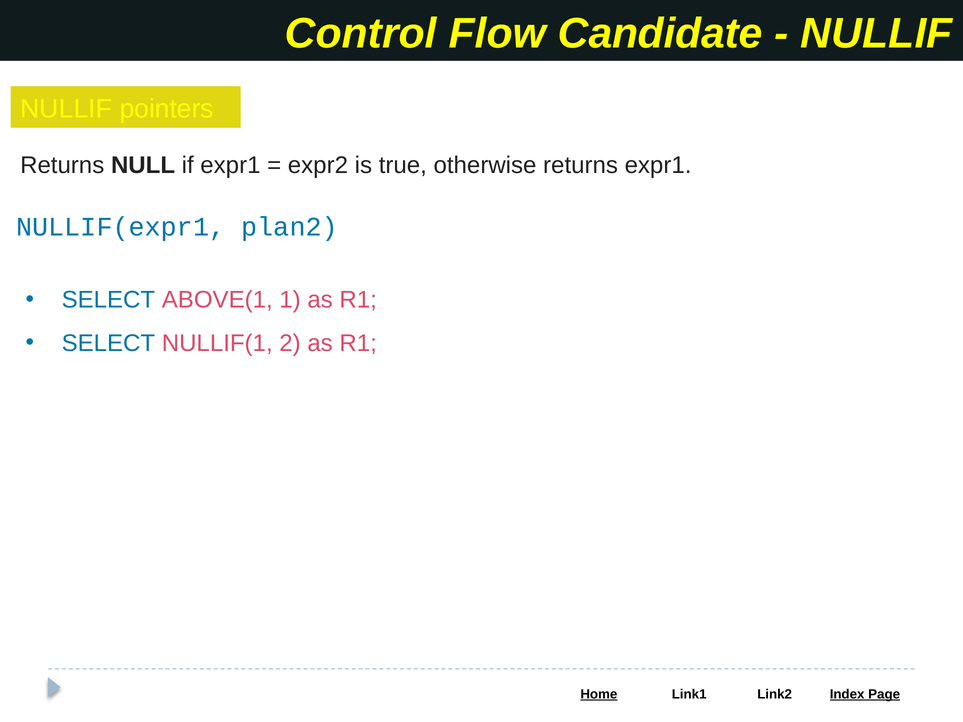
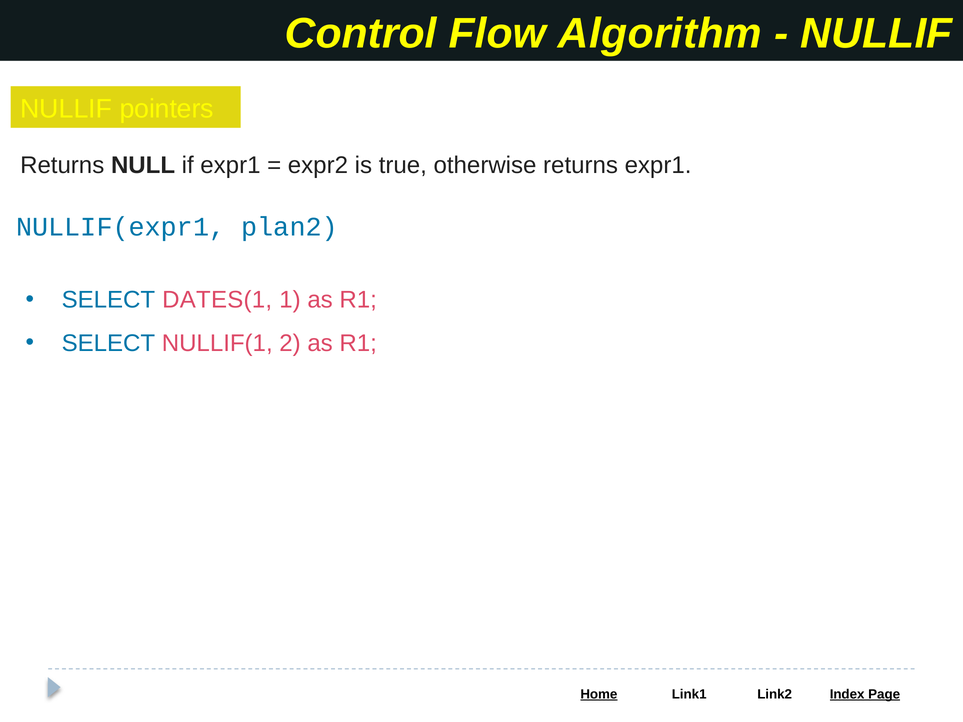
Candidate: Candidate -> Algorithm
ABOVE(1: ABOVE(1 -> DATES(1
